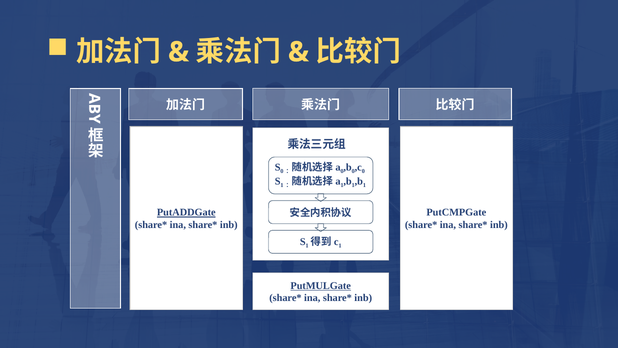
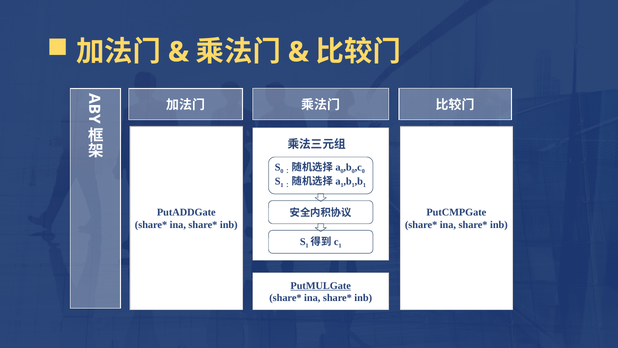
PutADDGate underline: present -> none
